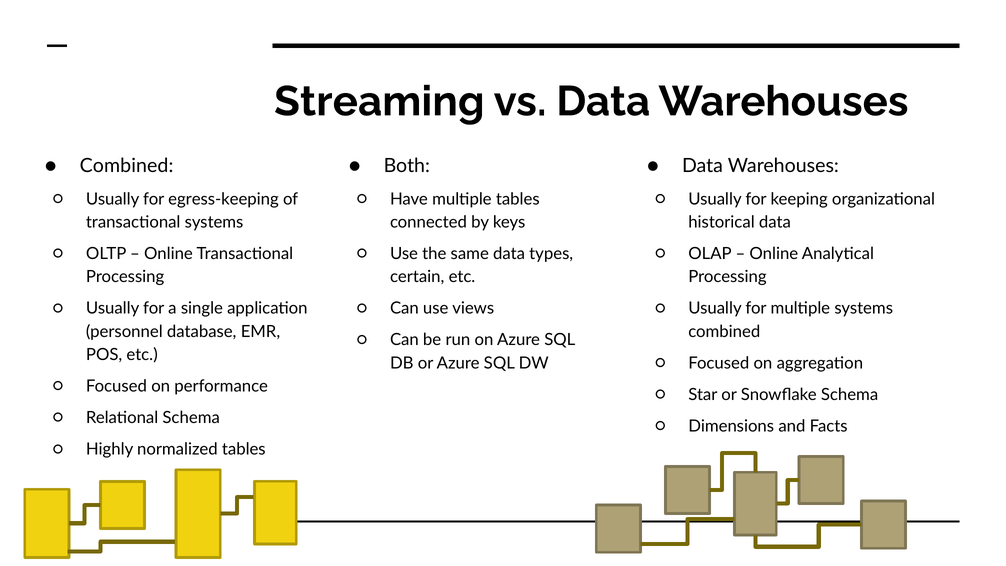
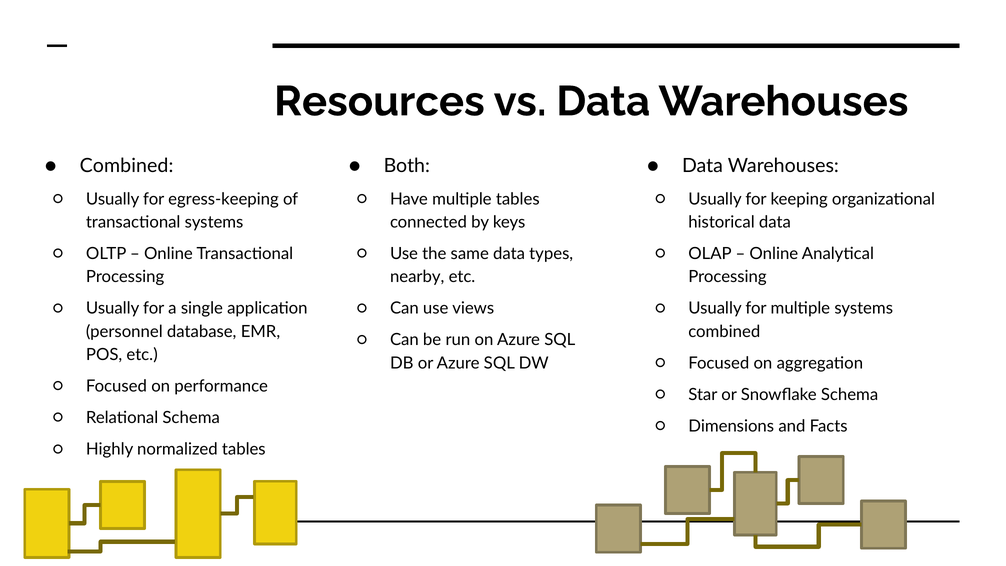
Streaming: Streaming -> Resources
certain: certain -> nearby
